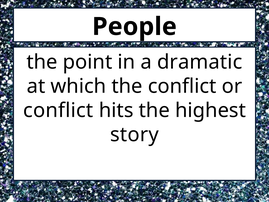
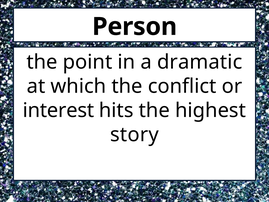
People: People -> Person
conflict at (58, 110): conflict -> interest
